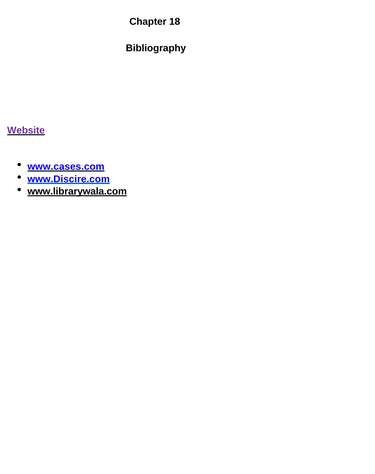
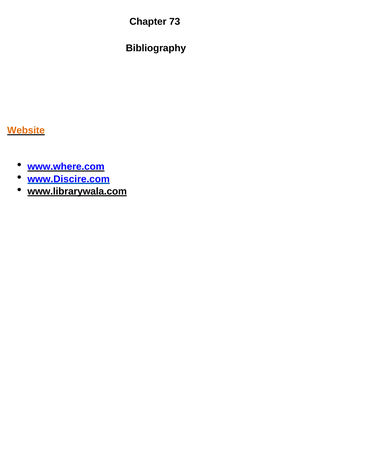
18: 18 -> 73
Website colour: purple -> orange
www.cases.com: www.cases.com -> www.where.com
